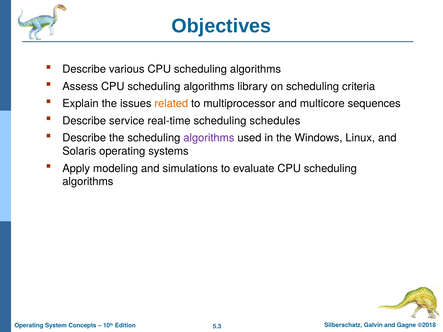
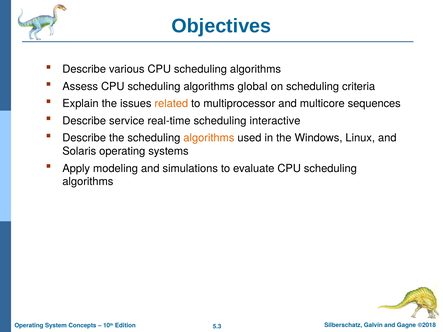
library: library -> global
schedules: schedules -> interactive
algorithms at (209, 138) colour: purple -> orange
